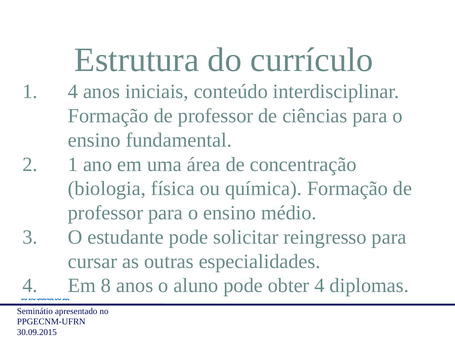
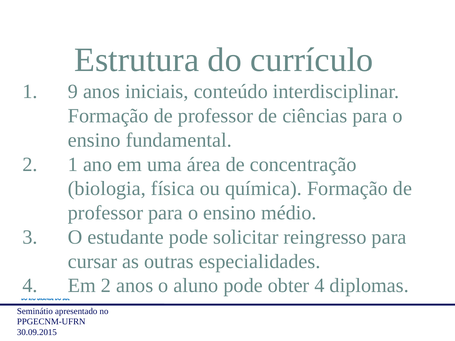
1 4: 4 -> 9
Em 8: 8 -> 2
